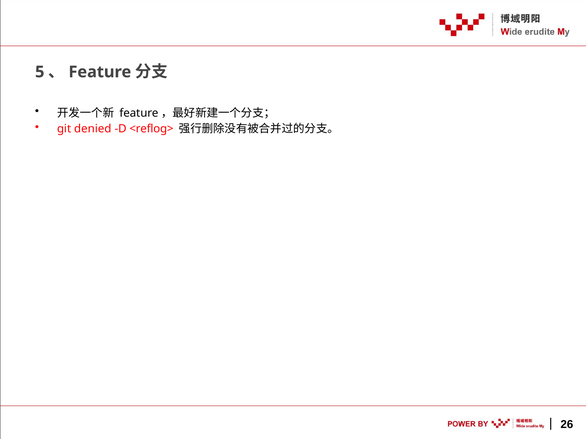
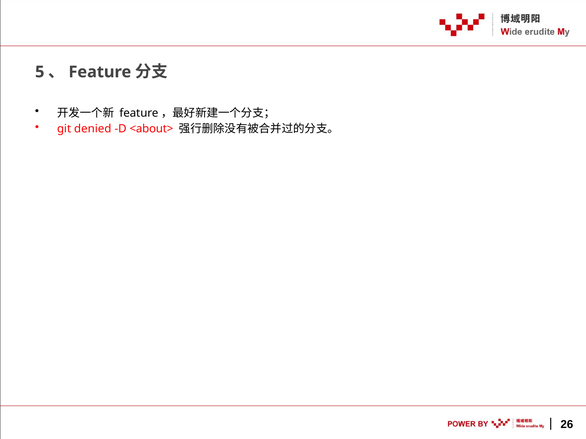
<reflog>: <reflog> -> <about>
